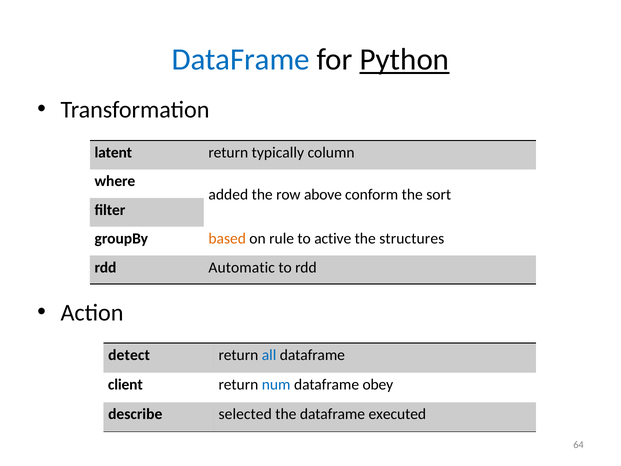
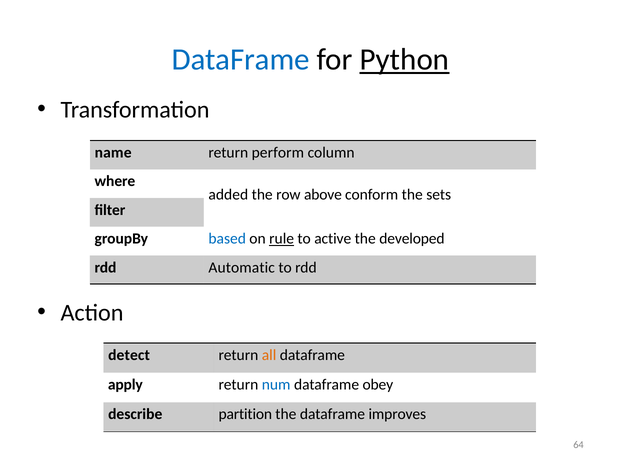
latent: latent -> name
typically: typically -> perform
sort: sort -> sets
based colour: orange -> blue
rule underline: none -> present
structures: structures -> developed
all colour: blue -> orange
client: client -> apply
selected: selected -> partition
executed: executed -> improves
